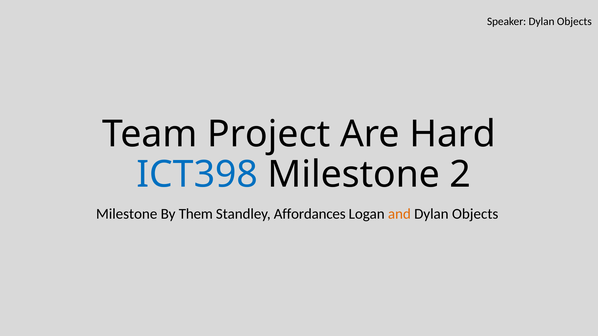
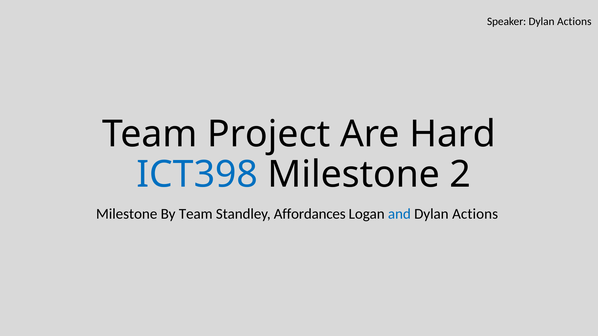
Speaker Dylan Objects: Objects -> Actions
By Them: Them -> Team
and colour: orange -> blue
Objects at (475, 214): Objects -> Actions
